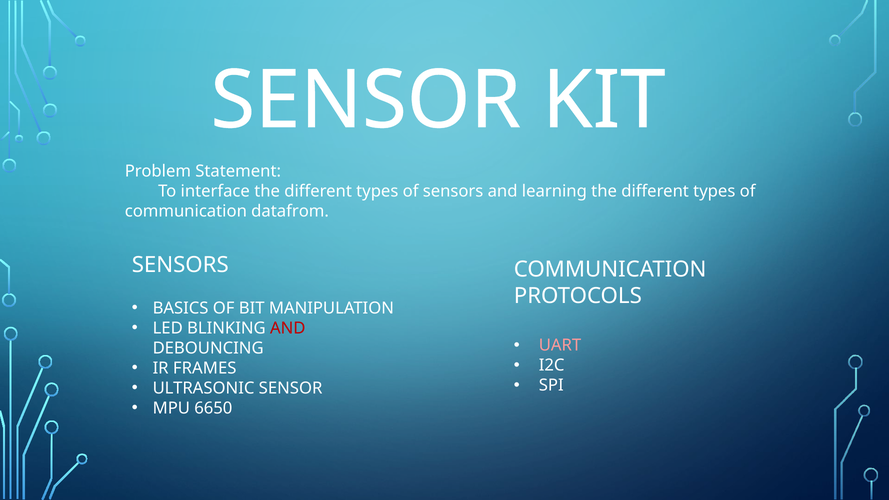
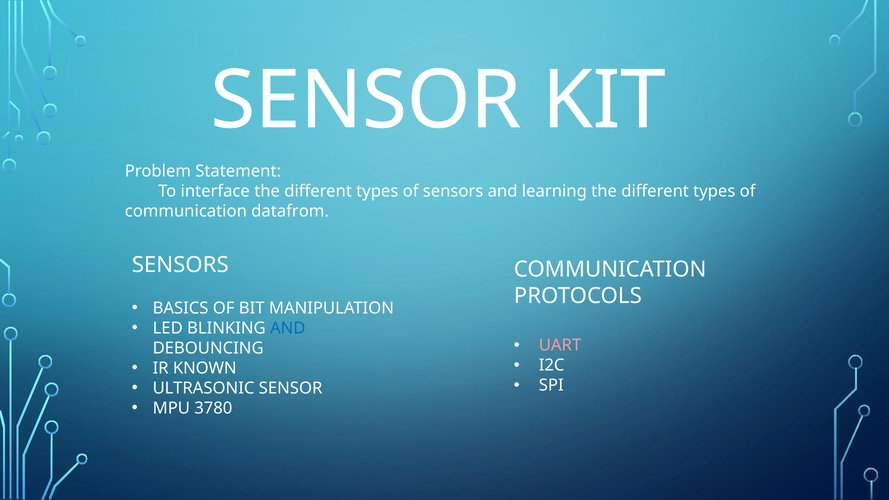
AND at (288, 328) colour: red -> blue
FRAMES: FRAMES -> KNOWN
6650: 6650 -> 3780
